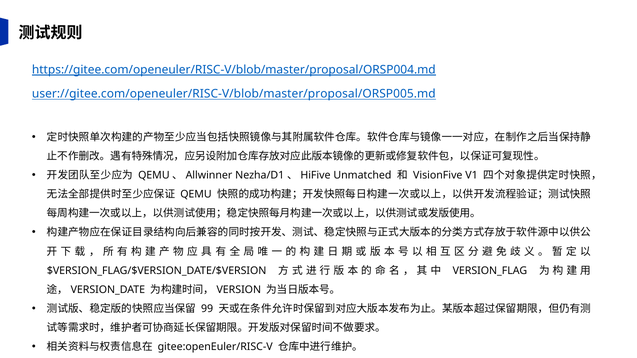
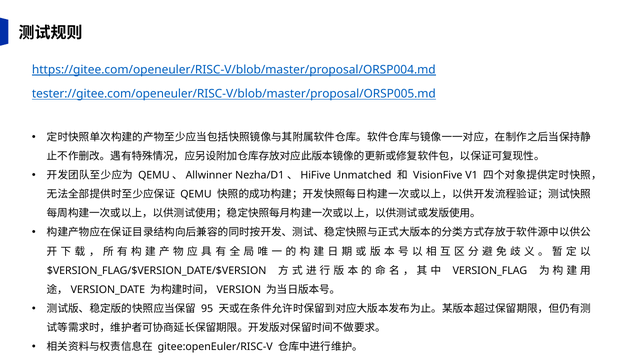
user://gitee.com/openeuler/RISC-V/blob/master/proposal/ORSP005.md: user://gitee.com/openeuler/RISC-V/blob/master/proposal/ORSP005.md -> tester://gitee.com/openeuler/RISC-V/blob/master/proposal/ORSP005.md
99: 99 -> 95
